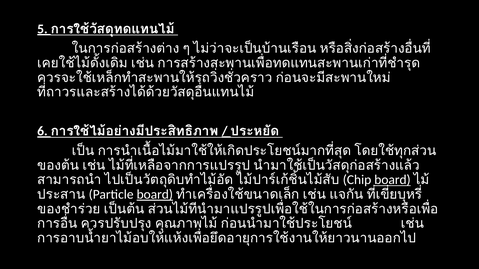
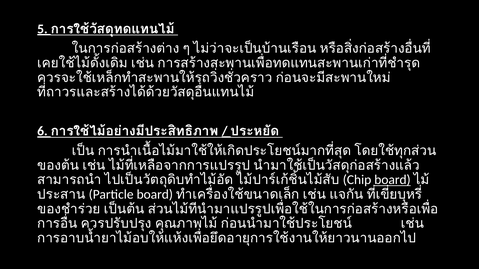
board at (155, 195) underline: present -> none
